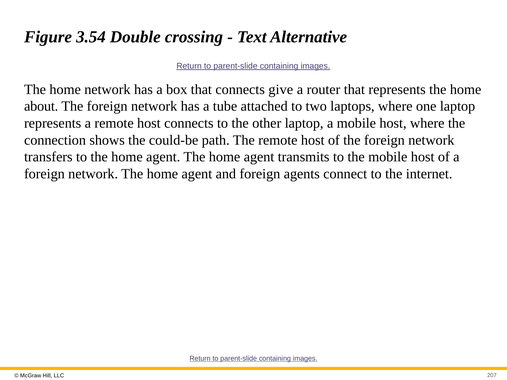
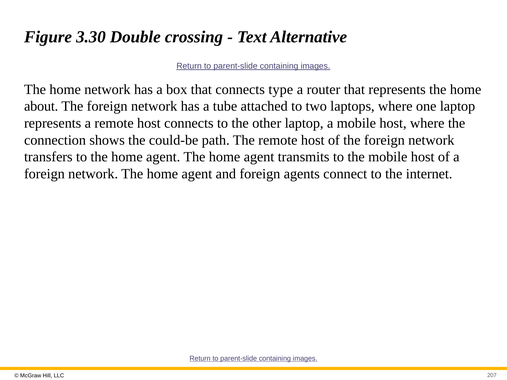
3.54: 3.54 -> 3.30
give: give -> type
